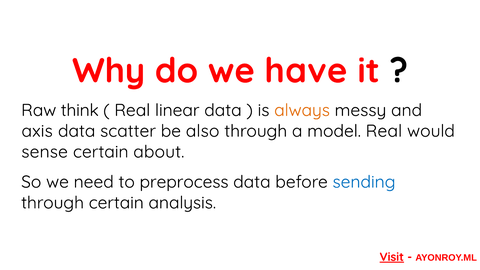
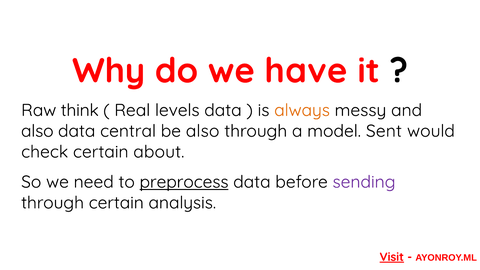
linear: linear -> levels
axis at (37, 131): axis -> also
scatter: scatter -> central
model Real: Real -> Sent
sense: sense -> check
preprocess underline: none -> present
sending colour: blue -> purple
